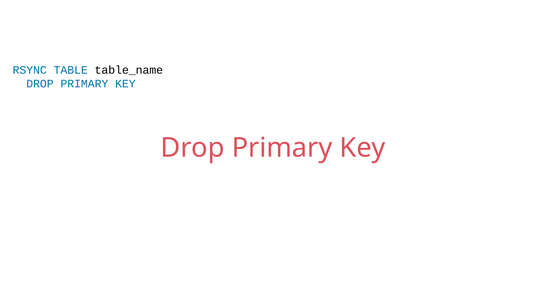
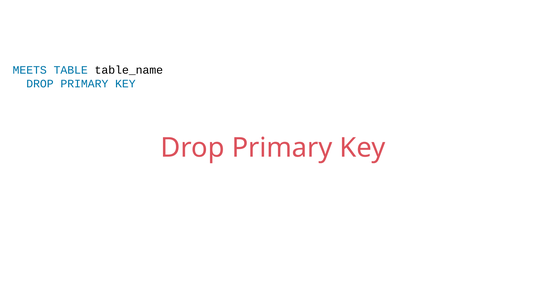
RSYNC: RSYNC -> MEETS
